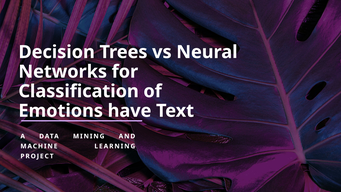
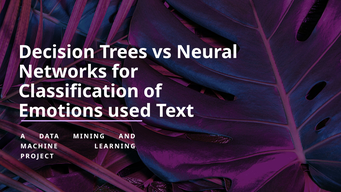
have: have -> used
